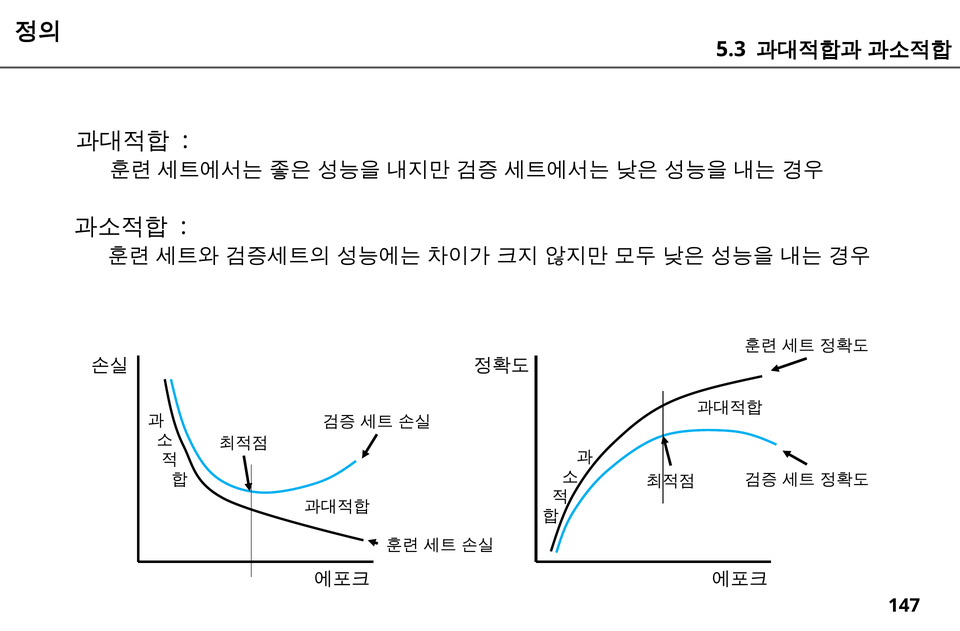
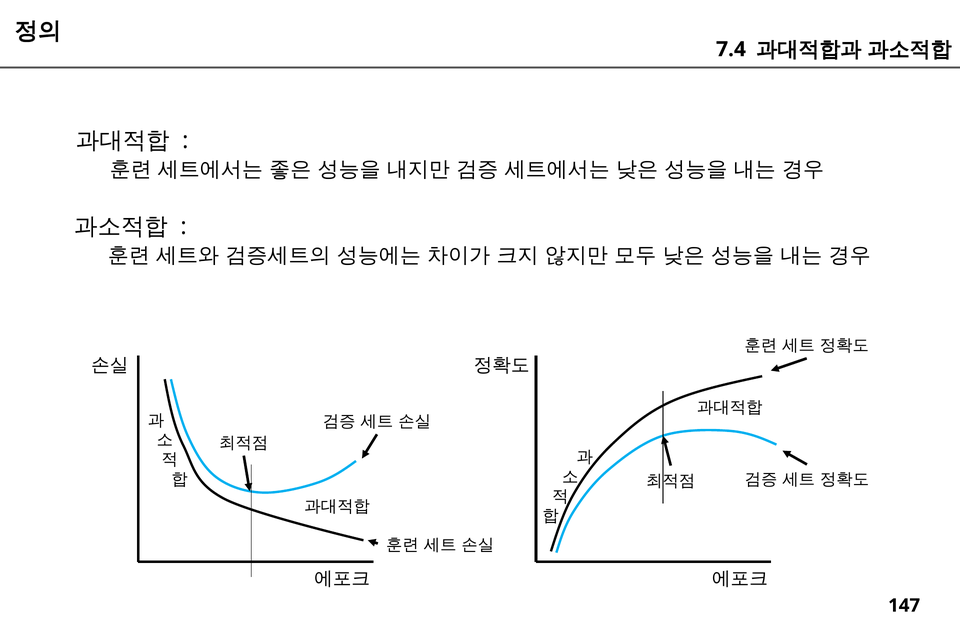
5.3: 5.3 -> 7.4
